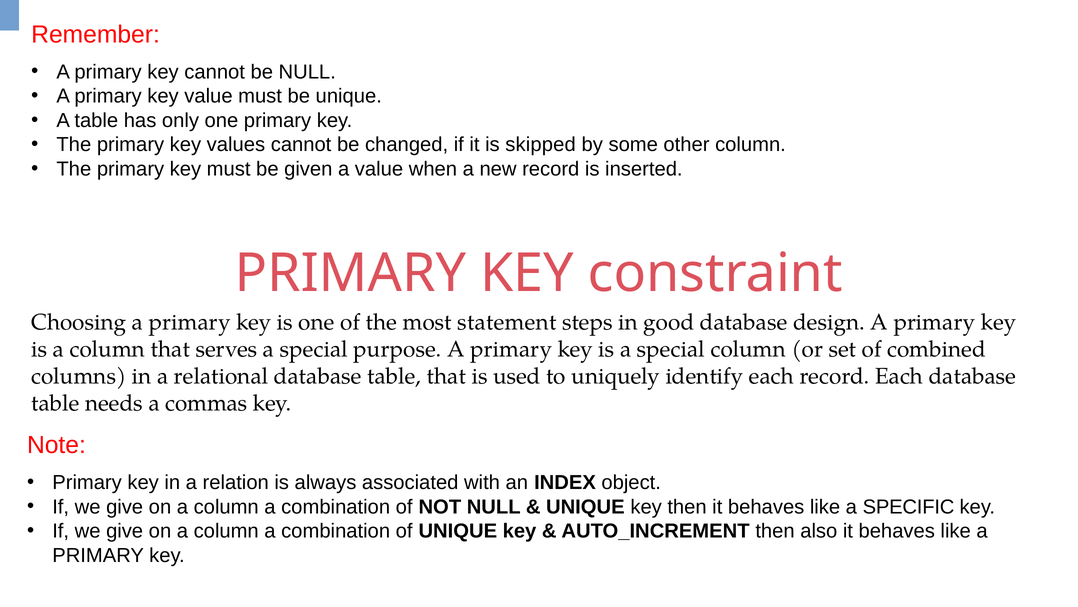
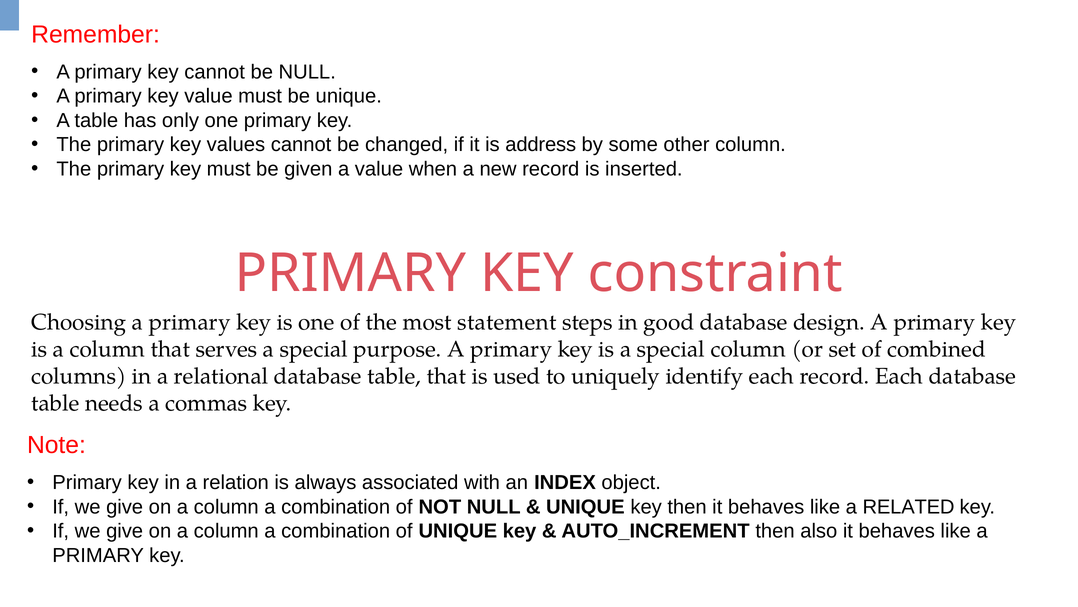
skipped: skipped -> address
SPECIFIC: SPECIFIC -> RELATED
